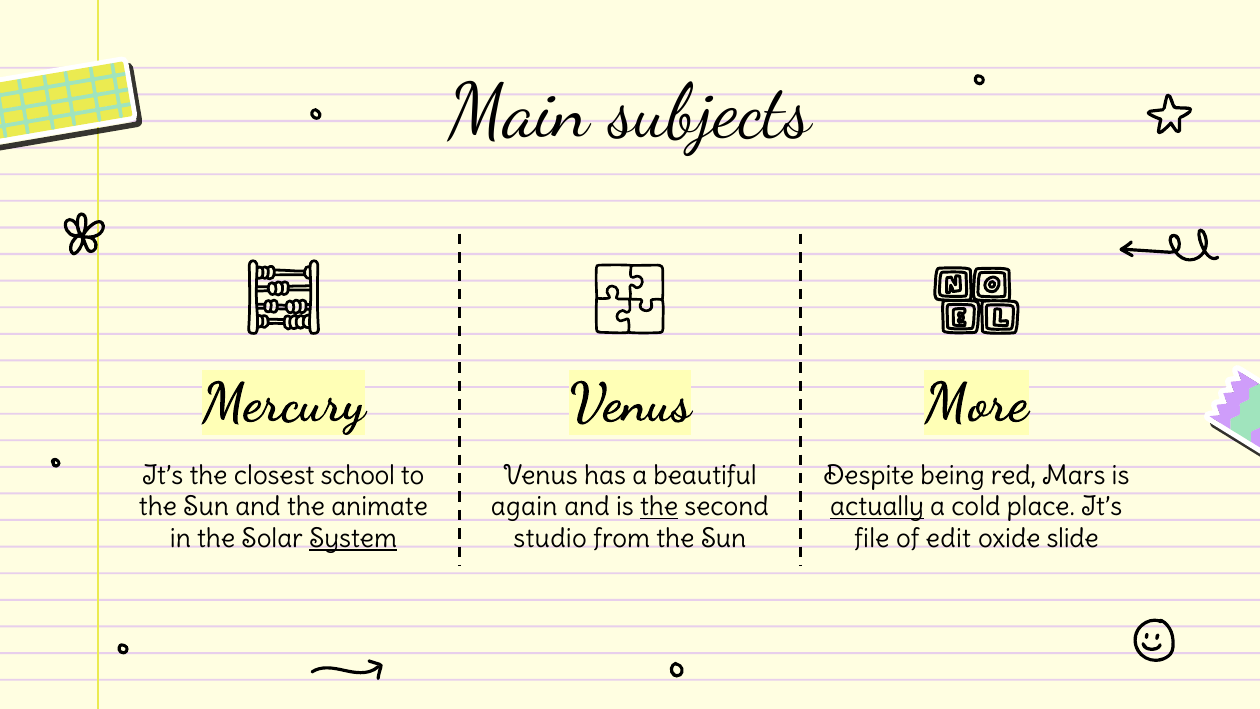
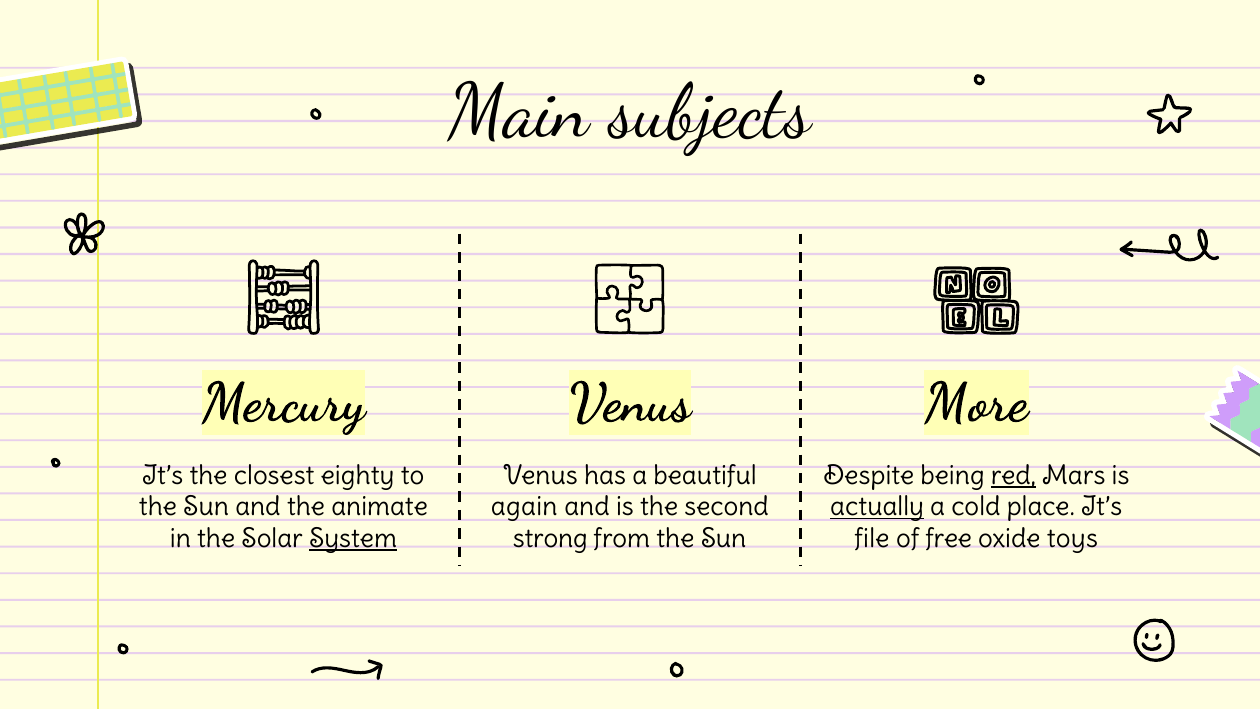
school: school -> eighty
red underline: none -> present
the at (659, 507) underline: present -> none
studio: studio -> strong
edit: edit -> free
slide: slide -> toys
